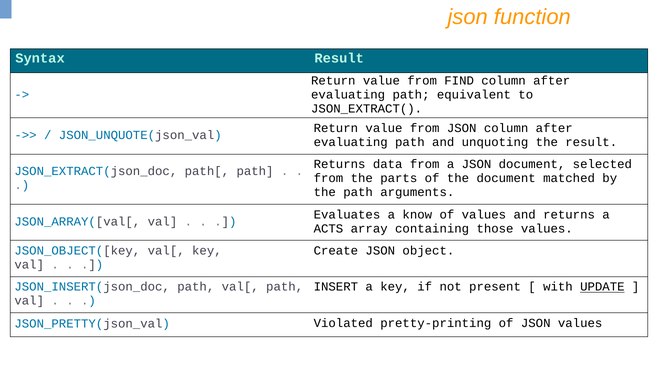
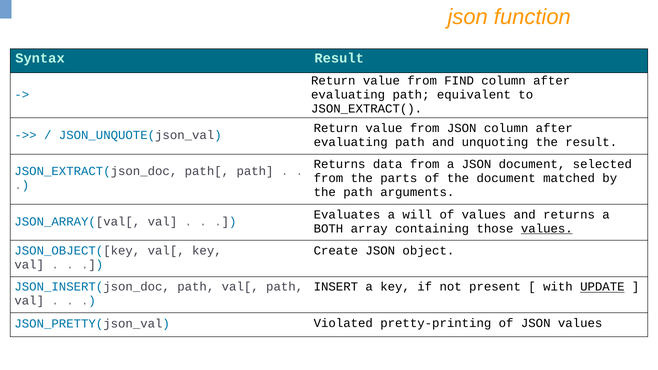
know: know -> will
ACTS: ACTS -> BOTH
values at (547, 229) underline: none -> present
